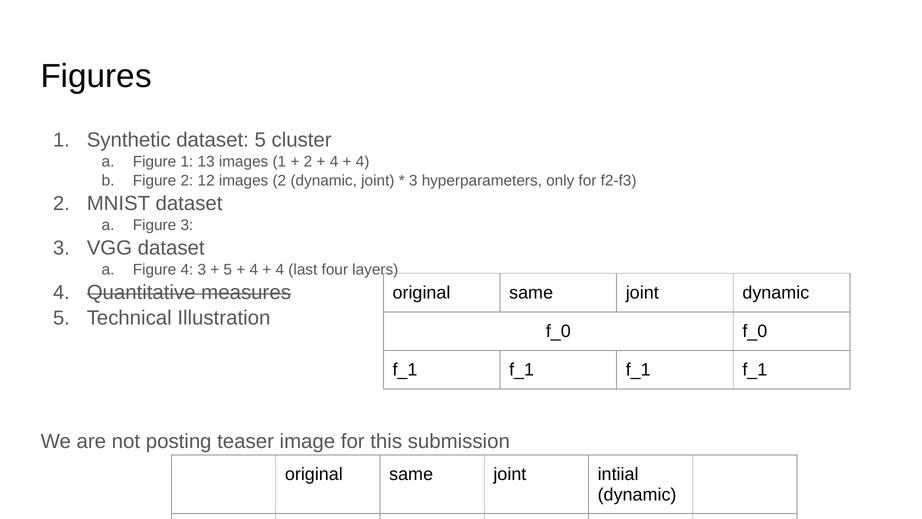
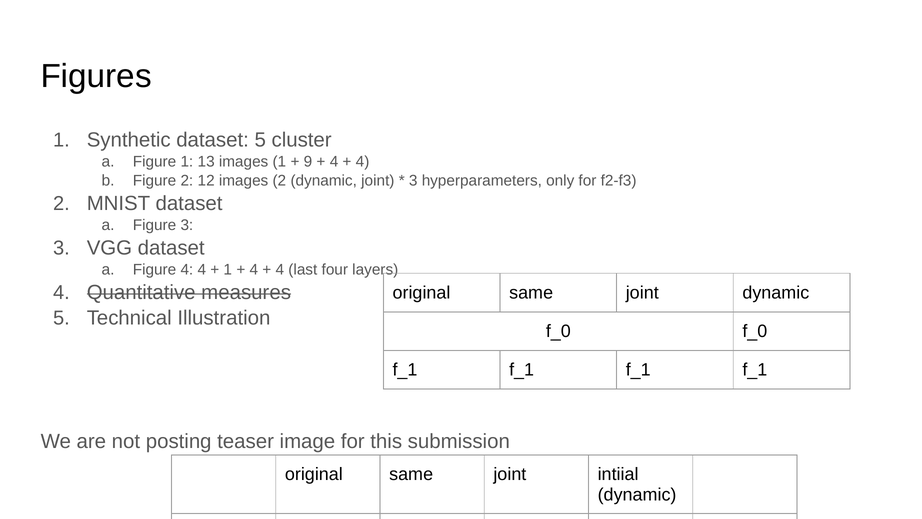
2 at (308, 162): 2 -> 9
4 3: 3 -> 4
5 at (228, 270): 5 -> 1
